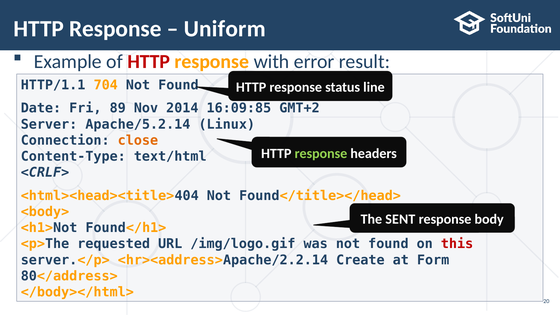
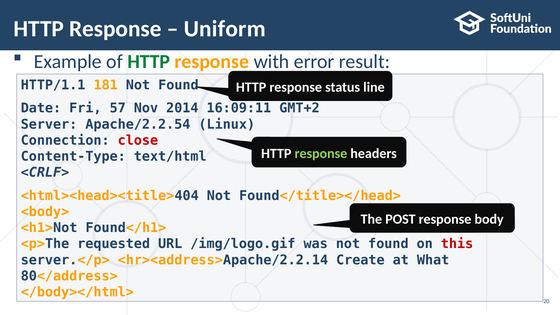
HTTP at (149, 62) colour: red -> green
704: 704 -> 181
89: 89 -> 57
16:09:85: 16:09:85 -> 16:09:11
Apache/5.2.14: Apache/5.2.14 -> Apache/2.2.54
close colour: orange -> red
SENT: SENT -> POST
Form: Form -> What
